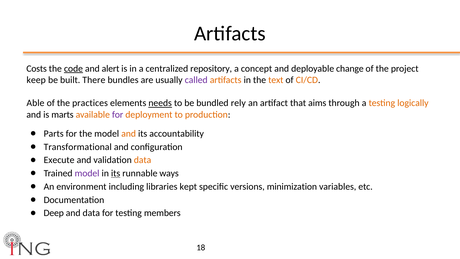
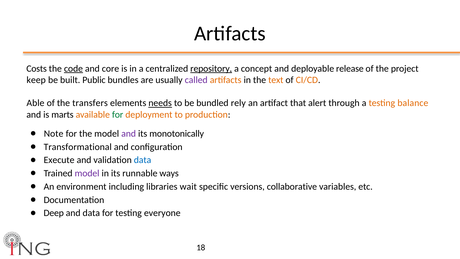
alert: alert -> core
repository underline: none -> present
change: change -> release
There: There -> Public
practices: practices -> transfers
aims: aims -> alert
logically: logically -> balance
for at (118, 115) colour: purple -> green
Parts: Parts -> Note
and at (129, 134) colour: orange -> purple
accountability: accountability -> monotonically
data at (143, 160) colour: orange -> blue
its at (116, 173) underline: present -> none
kept: kept -> wait
minimization: minimization -> collaborative
members: members -> everyone
